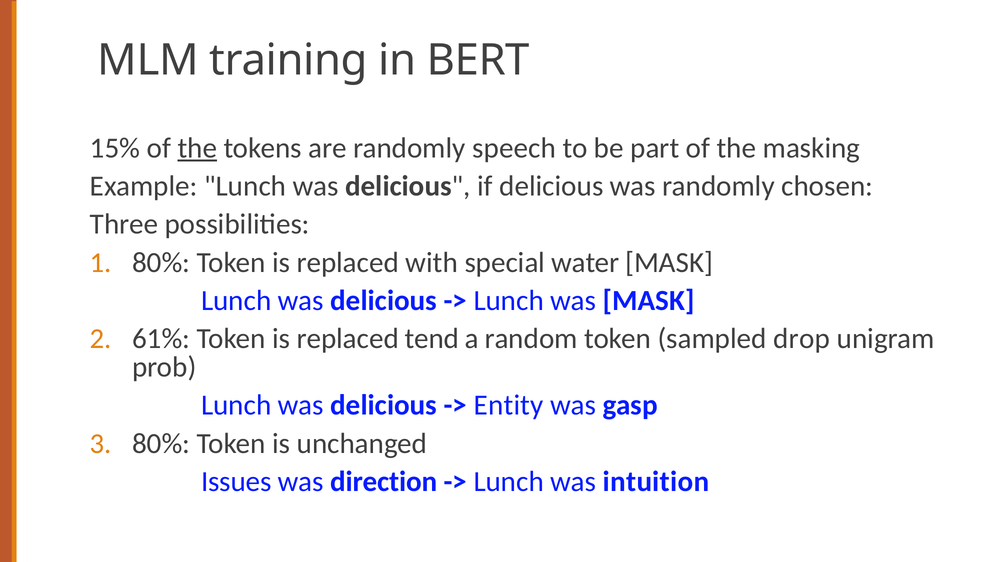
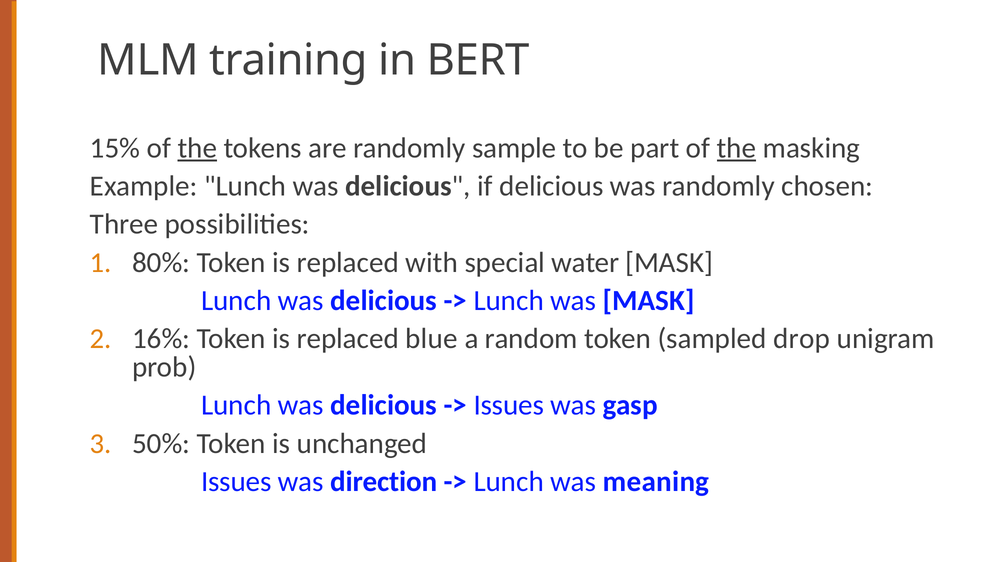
speech: speech -> sample
the at (736, 148) underline: none -> present
61%: 61% -> 16%
tend: tend -> blue
Entity at (509, 405): Entity -> Issues
80% at (161, 443): 80% -> 50%
intuition: intuition -> meaning
